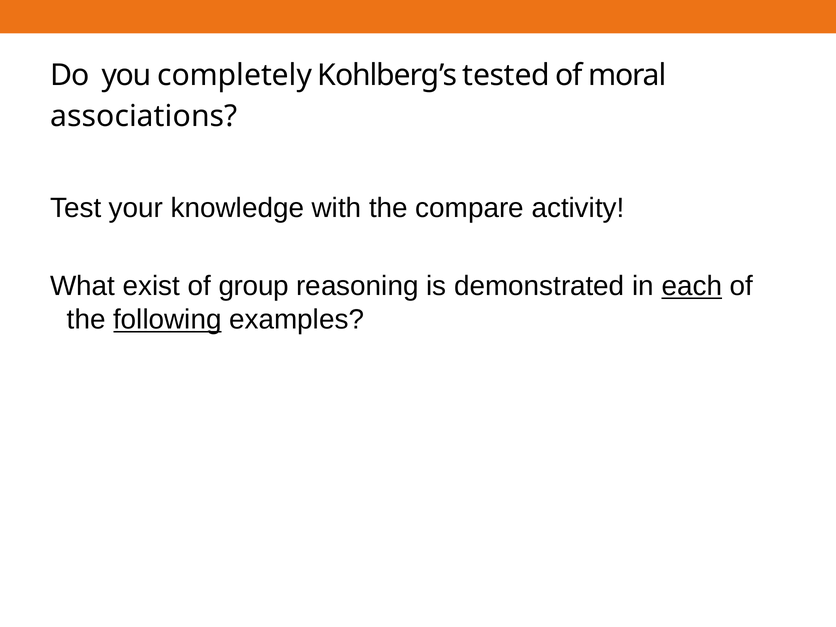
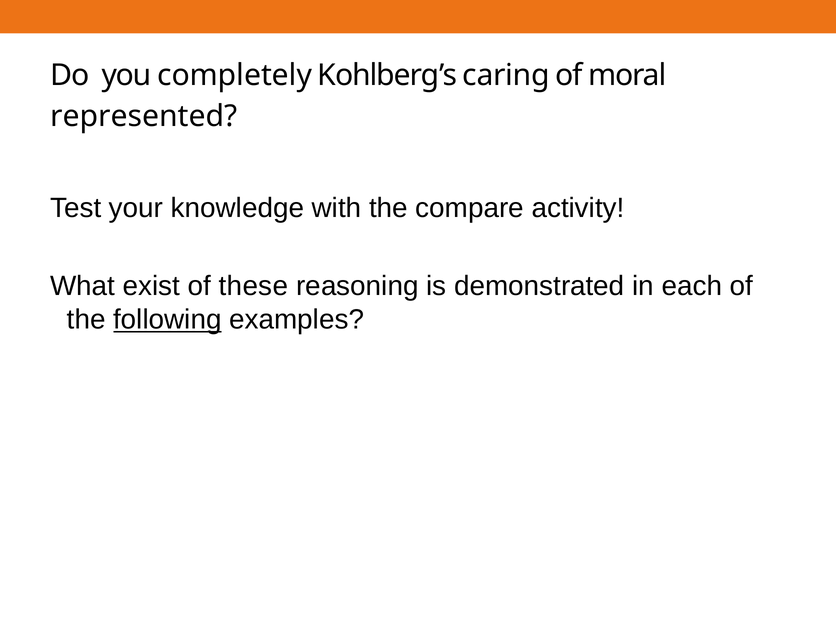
tested: tested -> caring
associations: associations -> represented
group: group -> these
each underline: present -> none
